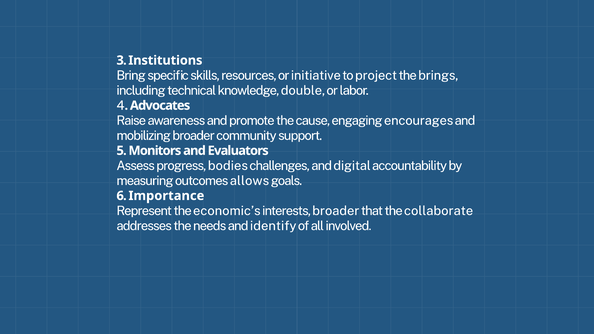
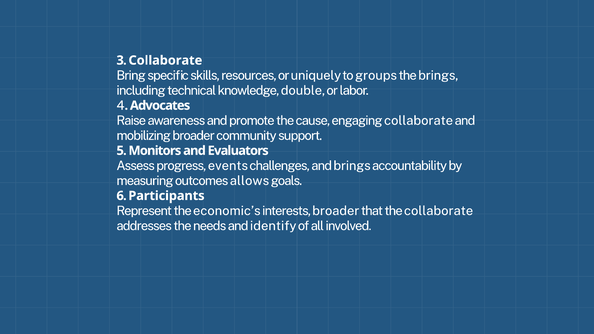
3 Institutions: Institutions -> Collaborate
initiative: initiative -> uniquely
project: project -> groups
engaging encourages: encourages -> collaborate
bodies: bodies -> events
and digital: digital -> brings
Importance: Importance -> Participants
